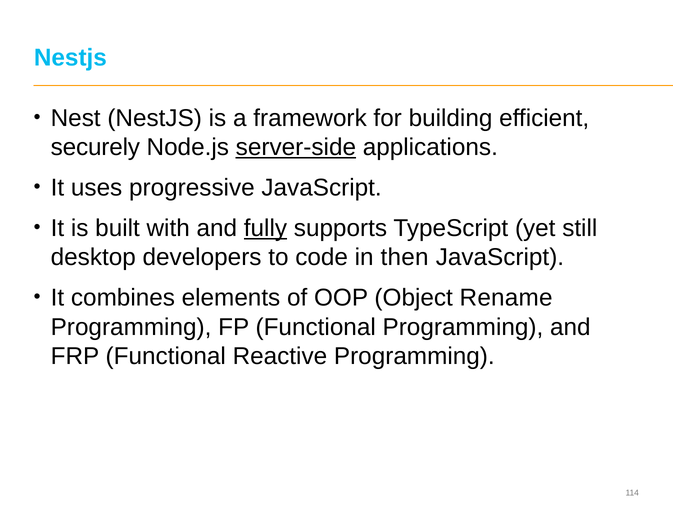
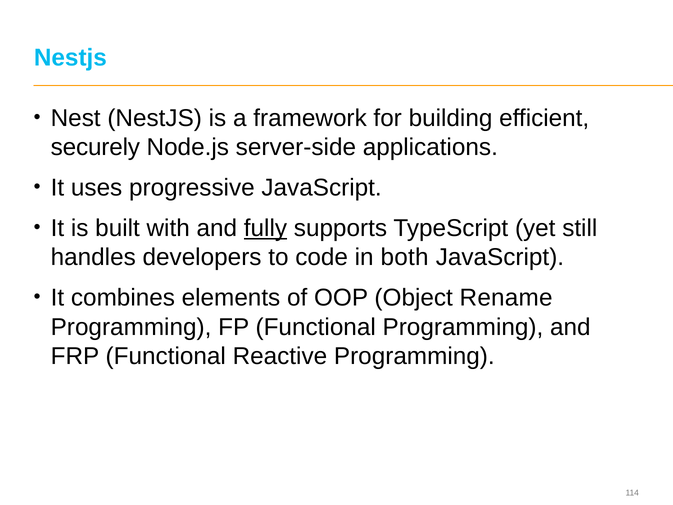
server-side underline: present -> none
desktop: desktop -> handles
then: then -> both
